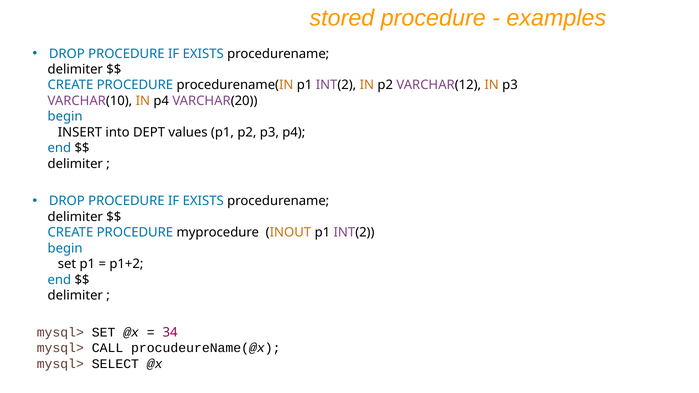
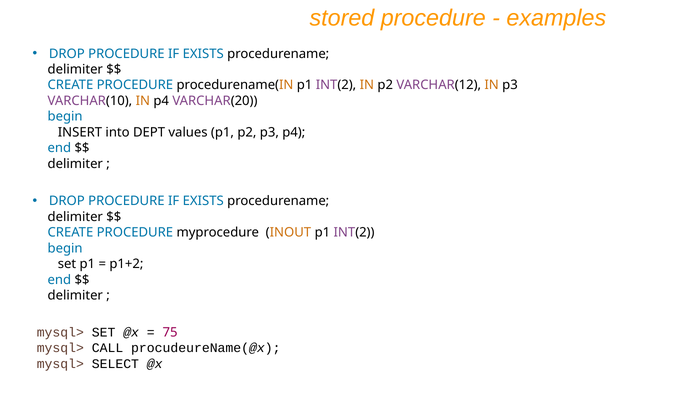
34: 34 -> 75
